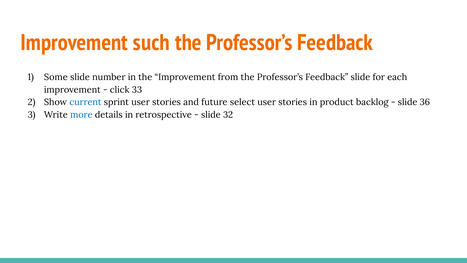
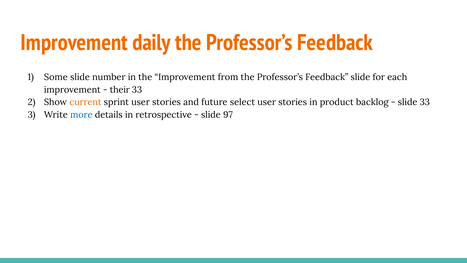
such: such -> daily
click: click -> their
current colour: blue -> orange
slide 36: 36 -> 33
32: 32 -> 97
